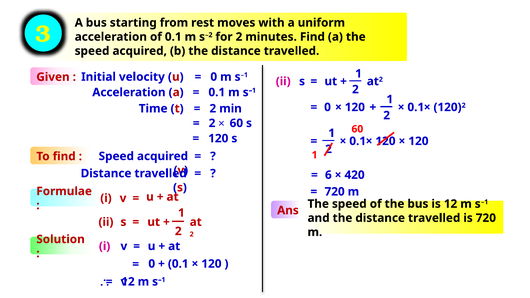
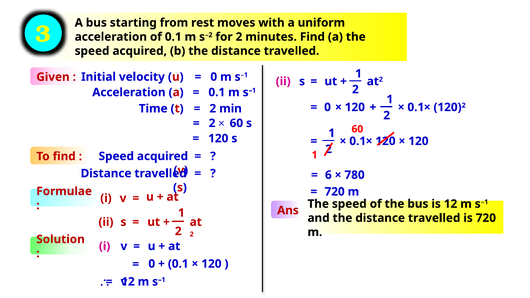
420: 420 -> 780
